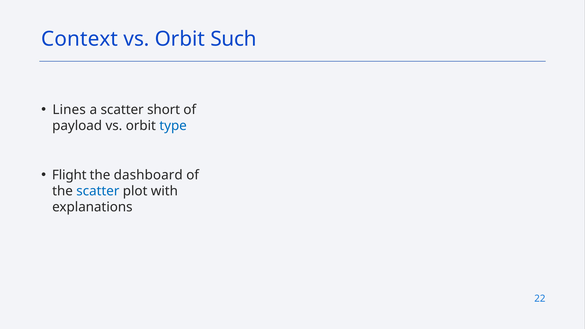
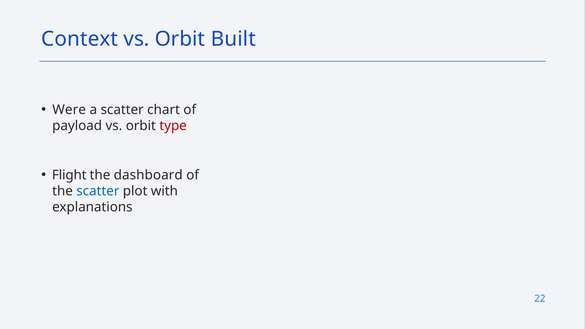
Such: Such -> Built
Lines: Lines -> Were
short: short -> chart
type colour: blue -> red
